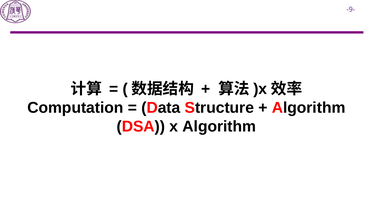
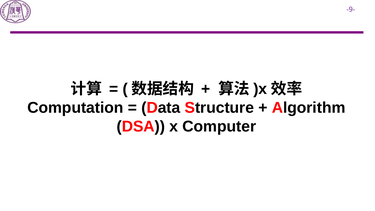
x Algorithm: Algorithm -> Computer
